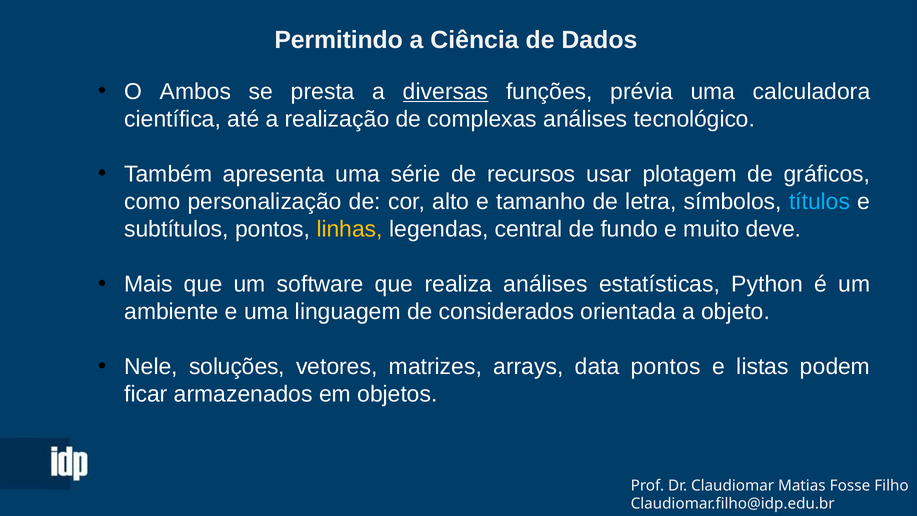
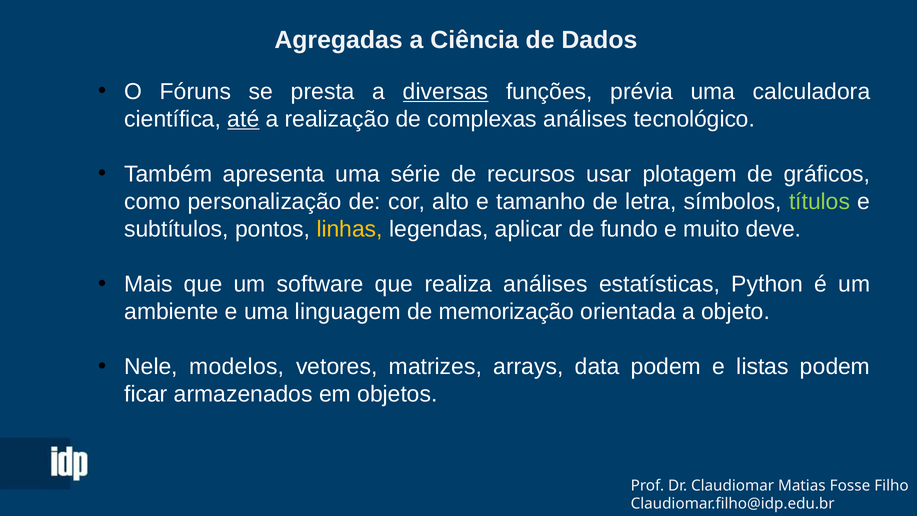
Permitindo: Permitindo -> Agregadas
Ambos: Ambos -> Fóruns
até underline: none -> present
títulos colour: light blue -> light green
central: central -> aplicar
considerados: considerados -> memorização
soluções: soluções -> modelos
data pontos: pontos -> podem
